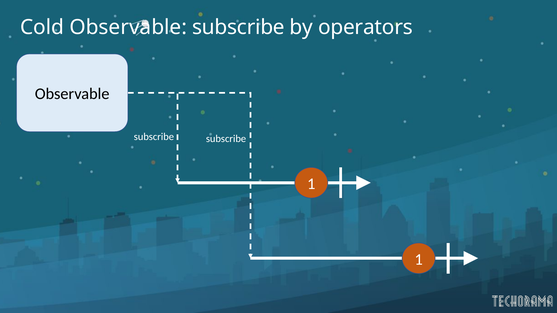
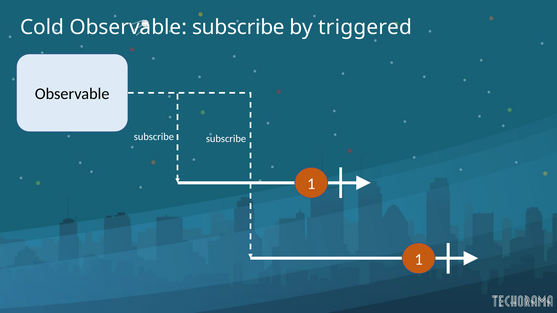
operators: operators -> triggered
